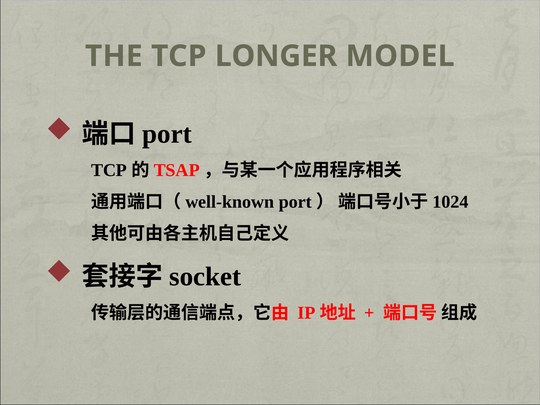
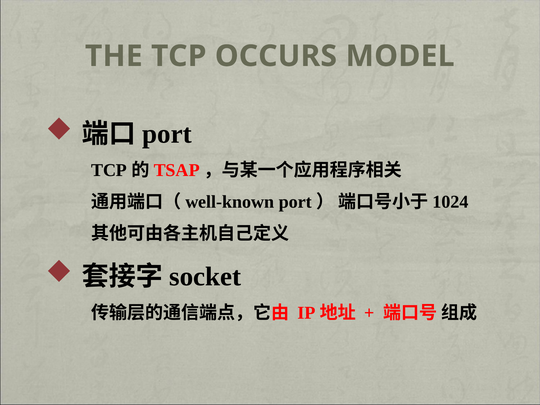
LONGER: LONGER -> OCCURS
